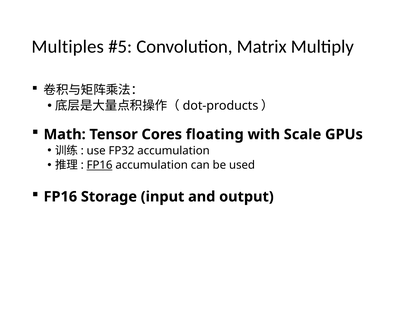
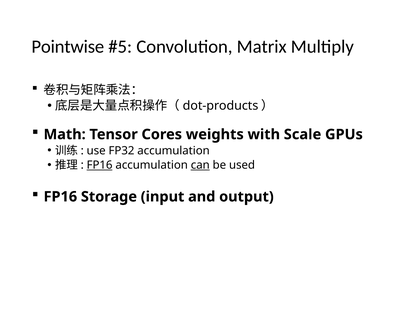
Multiples: Multiples -> Pointwise
floating: floating -> weights
can underline: none -> present
